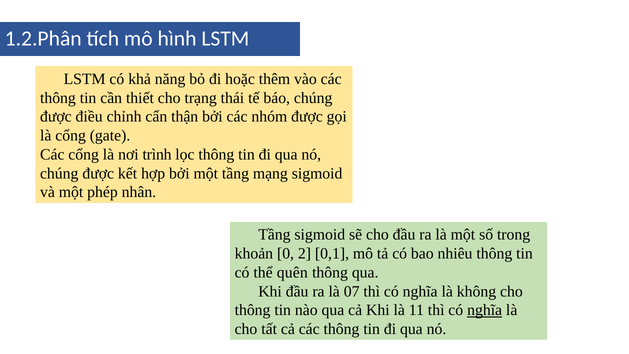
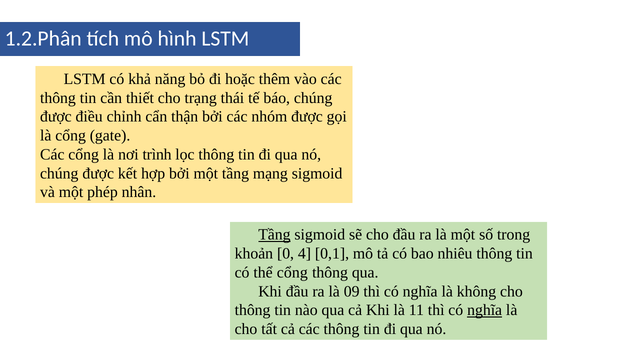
Tầng at (274, 235) underline: none -> present
2: 2 -> 4
thể quên: quên -> cổng
07: 07 -> 09
